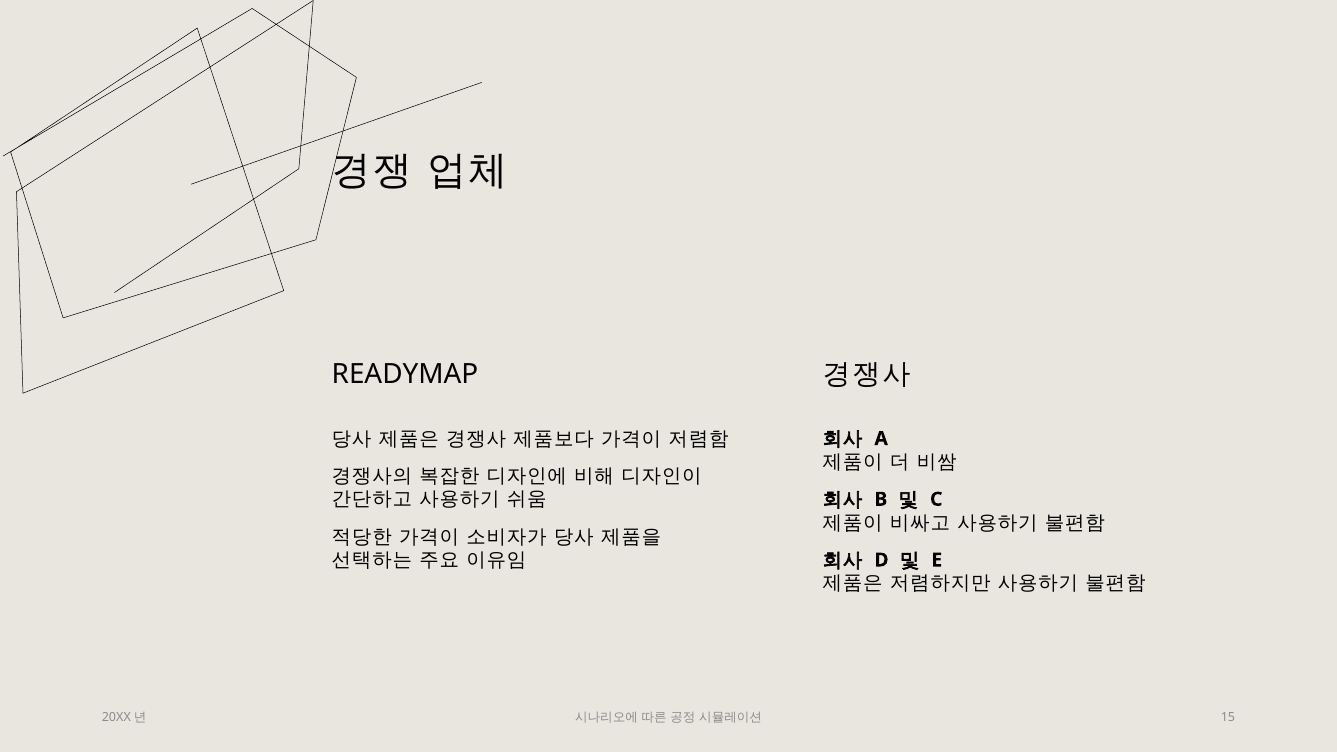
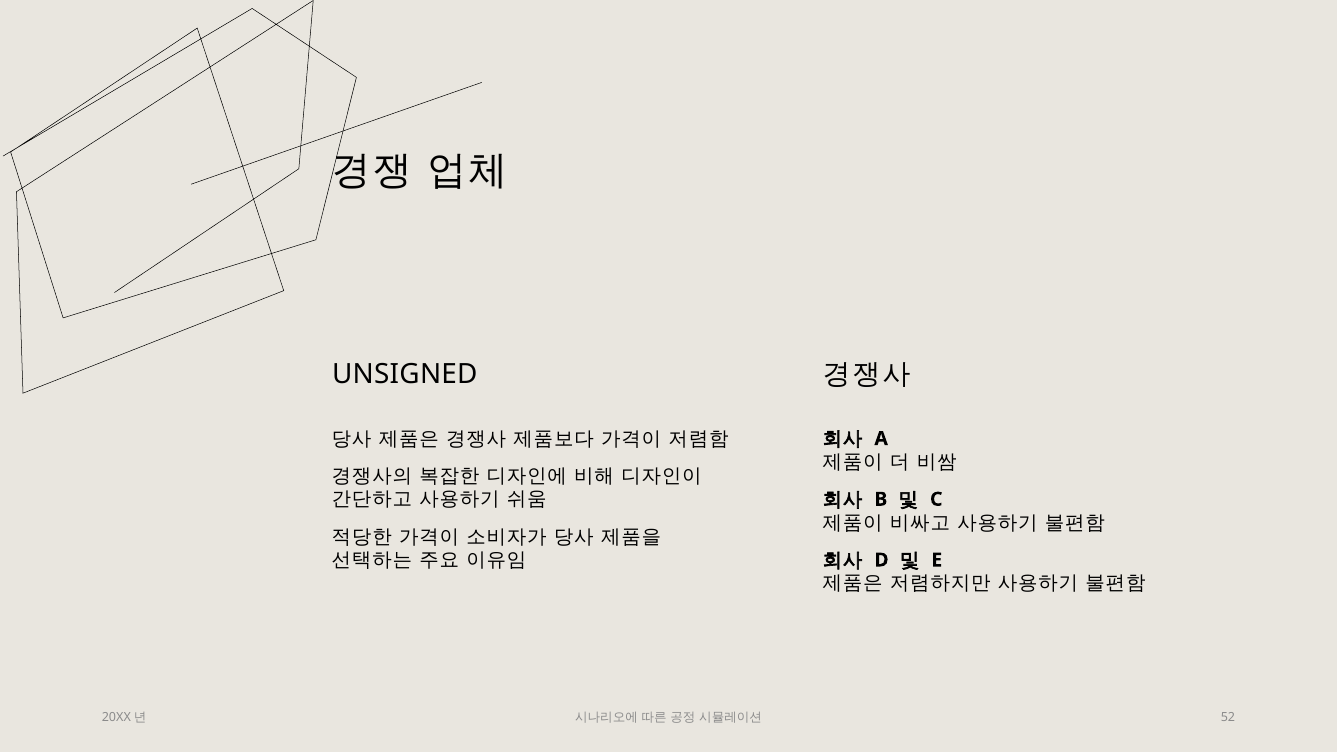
READYMAP: READYMAP -> UNSIGNED
15: 15 -> 52
